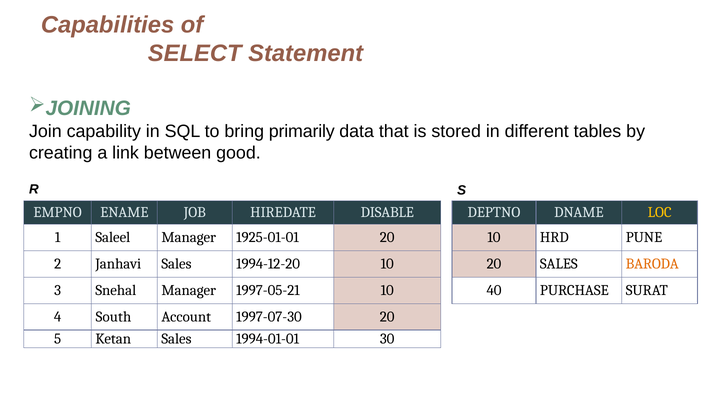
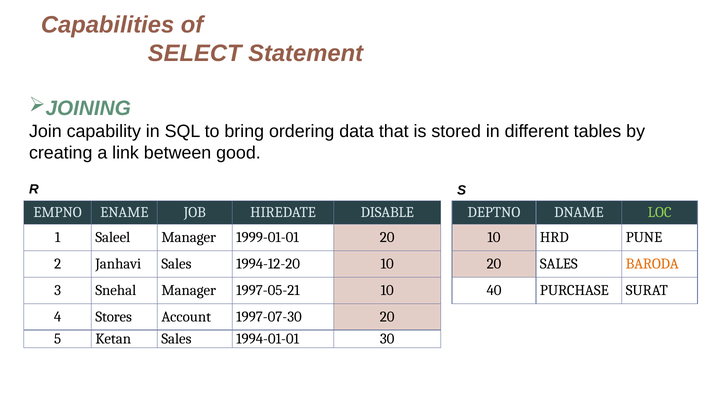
primarily: primarily -> ordering
LOC colour: yellow -> light green
1925-01-01: 1925-01-01 -> 1999-01-01
South: South -> Stores
